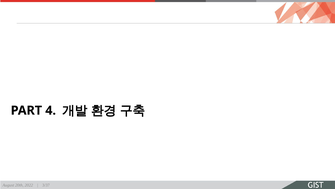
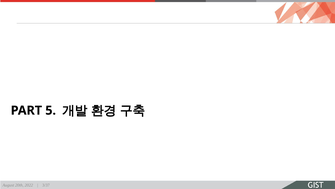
4: 4 -> 5
